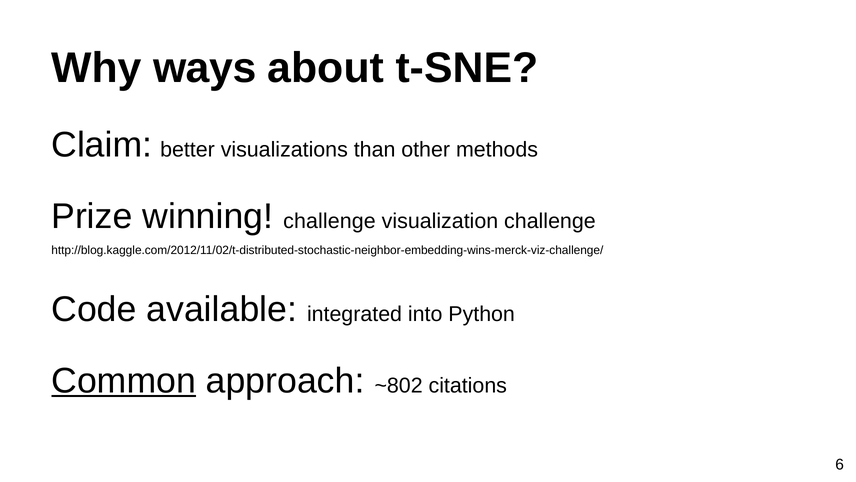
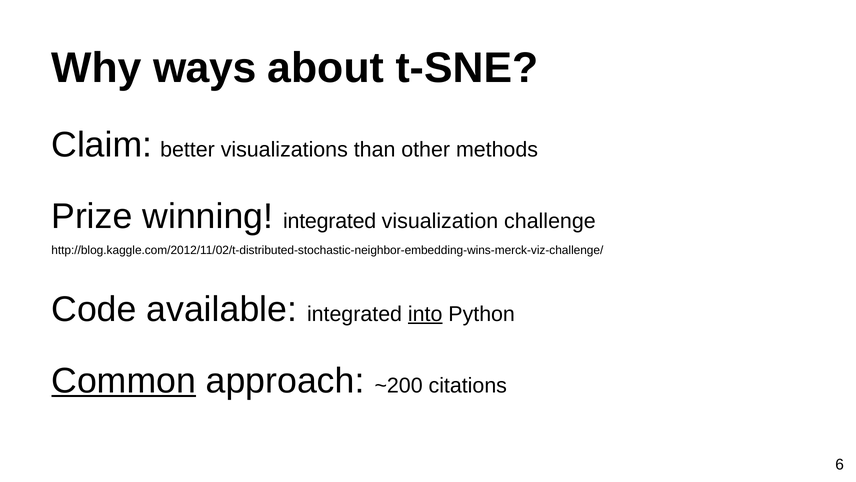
winning challenge: challenge -> integrated
into underline: none -> present
~802: ~802 -> ~200
